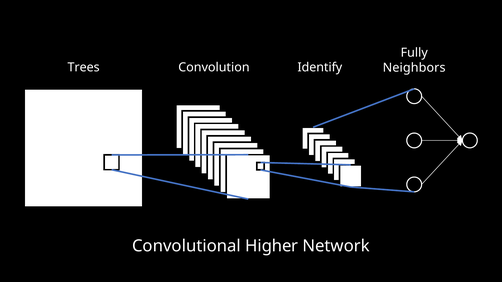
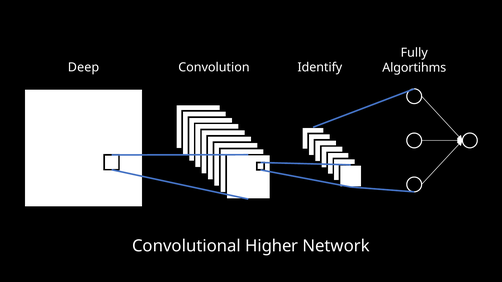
Trees: Trees -> Deep
Neighbors: Neighbors -> Algortihms
